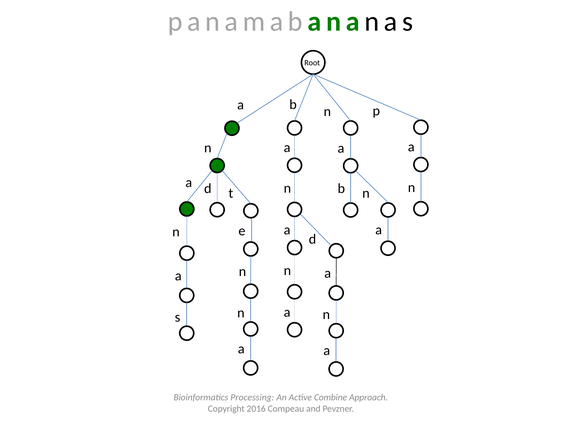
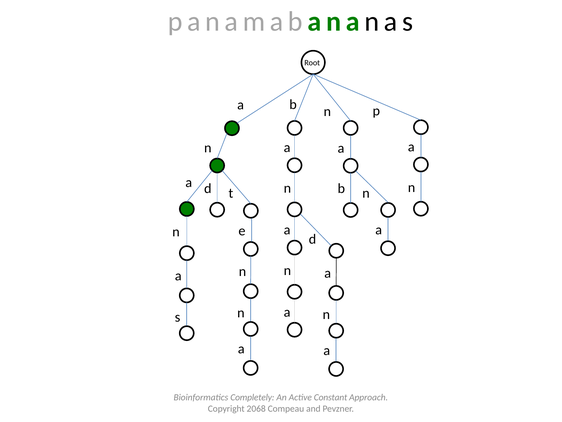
Processing: Processing -> Completely
Combine: Combine -> Constant
2016: 2016 -> 2068
